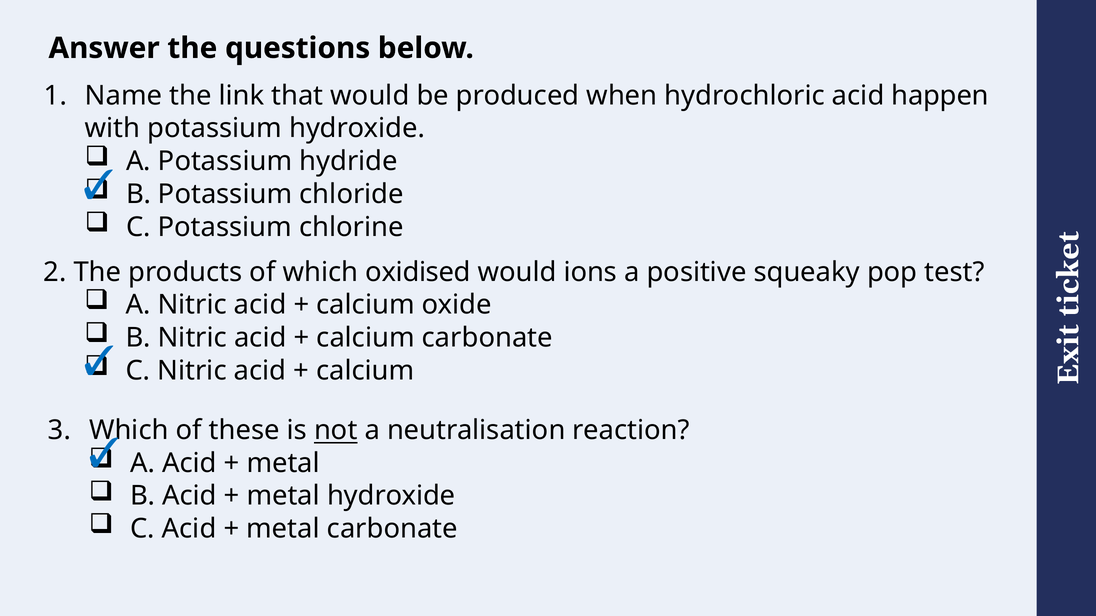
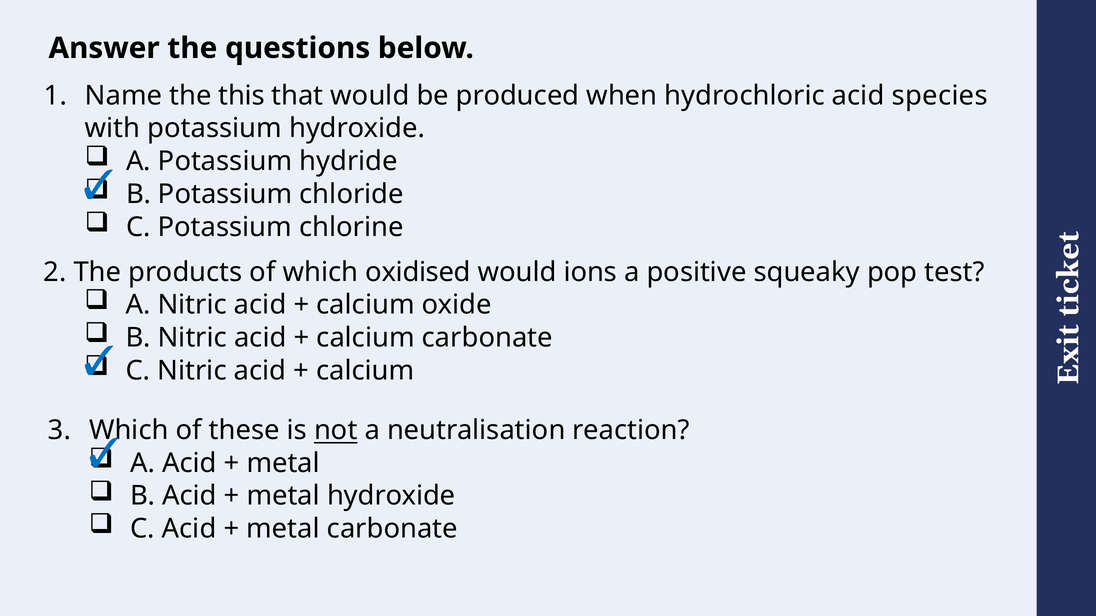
link: link -> this
happen: happen -> species
